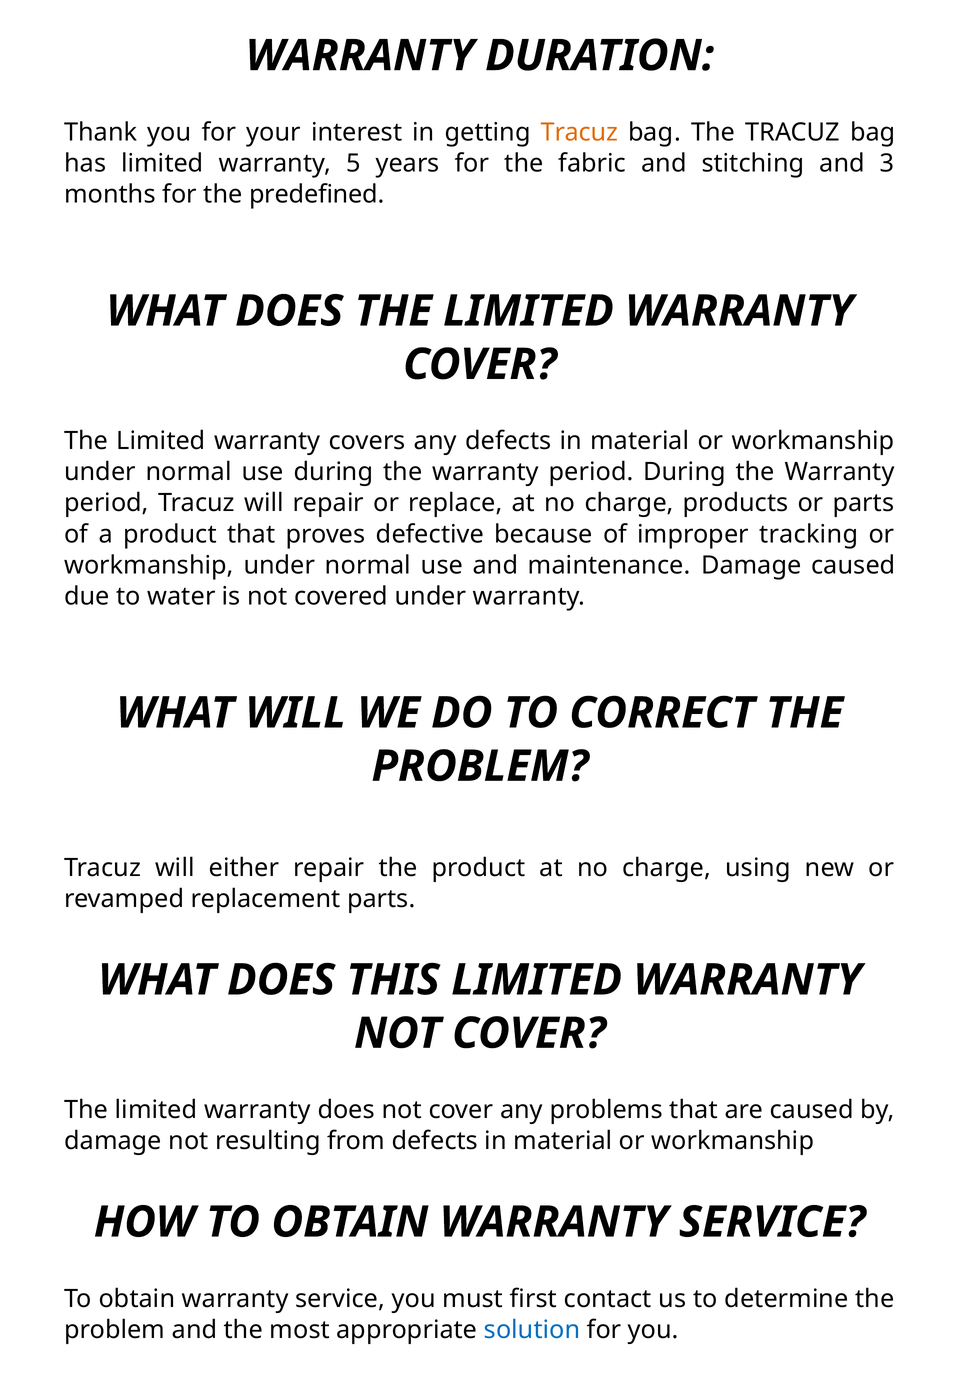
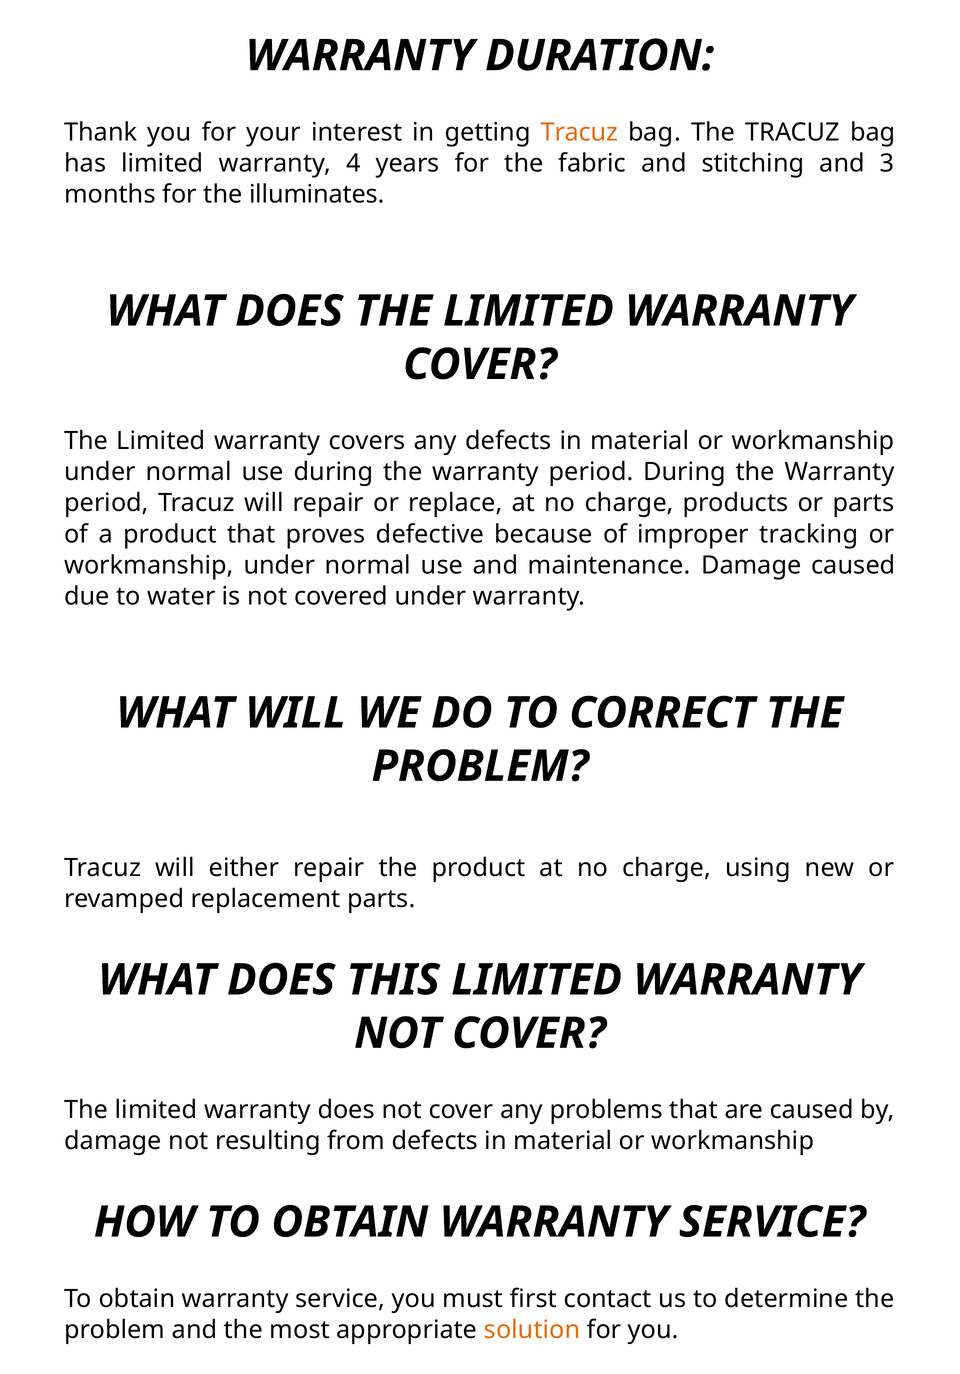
5: 5 -> 4
predefined: predefined -> illuminates
solution colour: blue -> orange
